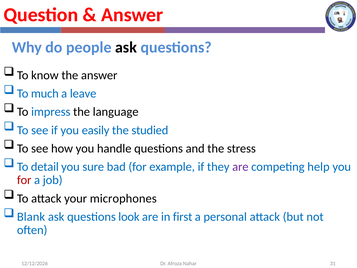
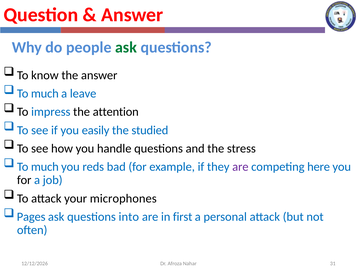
ask at (126, 47) colour: black -> green
language: language -> attention
detail at (45, 167): detail -> much
sure: sure -> reds
help: help -> here
for at (24, 180) colour: red -> black
Blank: Blank -> Pages
look: look -> into
